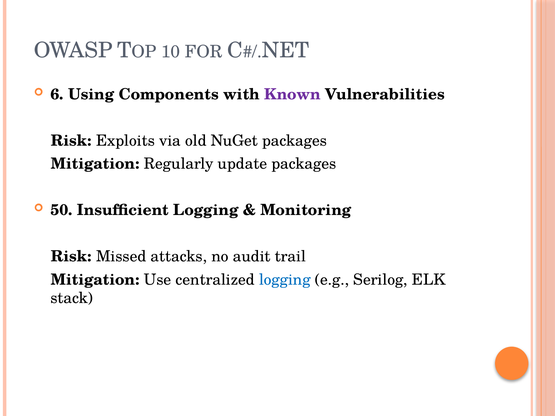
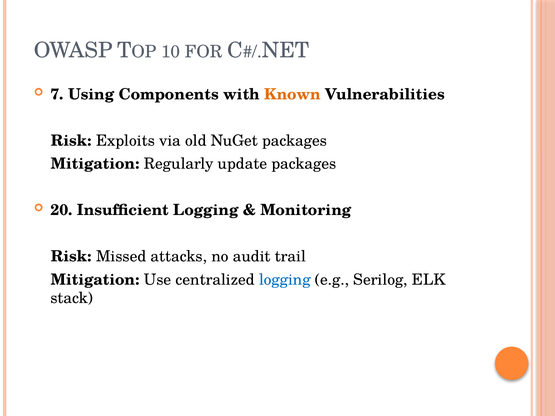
6: 6 -> 7
Known colour: purple -> orange
50: 50 -> 20
